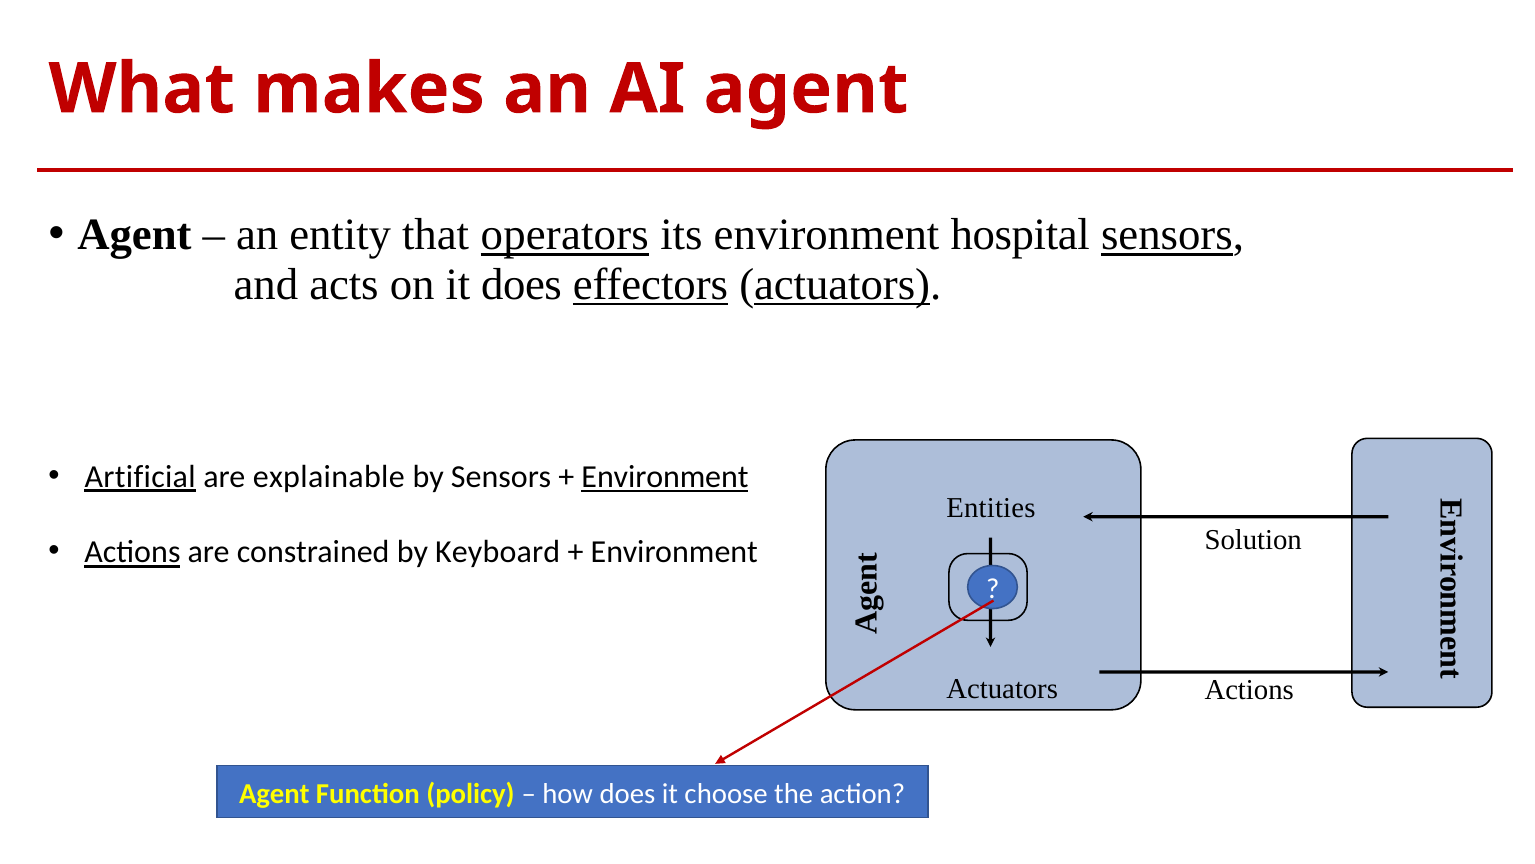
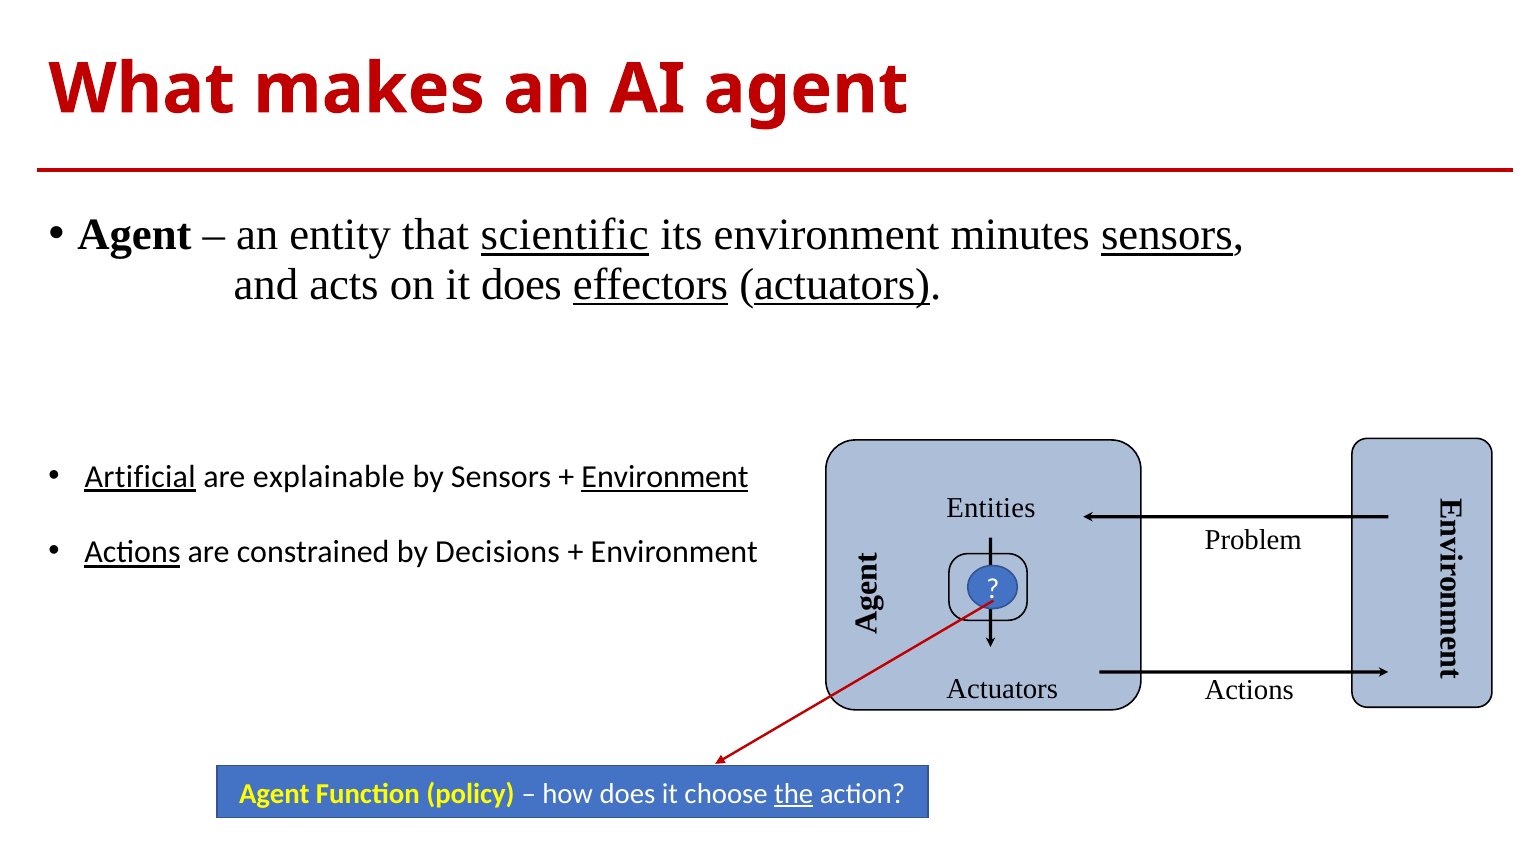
operators: operators -> scientific
hospital: hospital -> minutes
Solution: Solution -> Problem
Keyboard: Keyboard -> Decisions
the underline: none -> present
